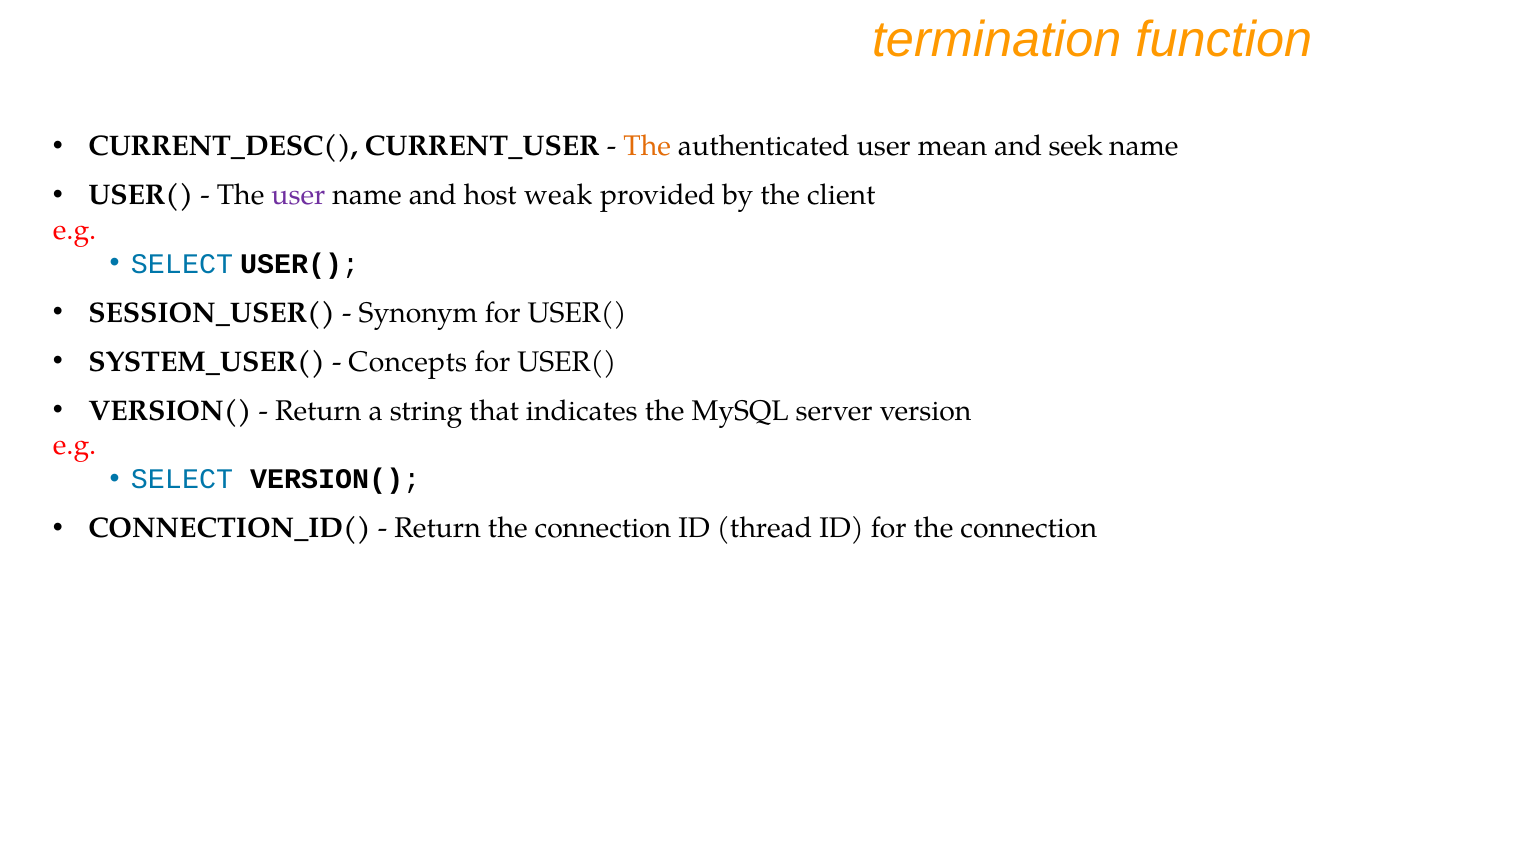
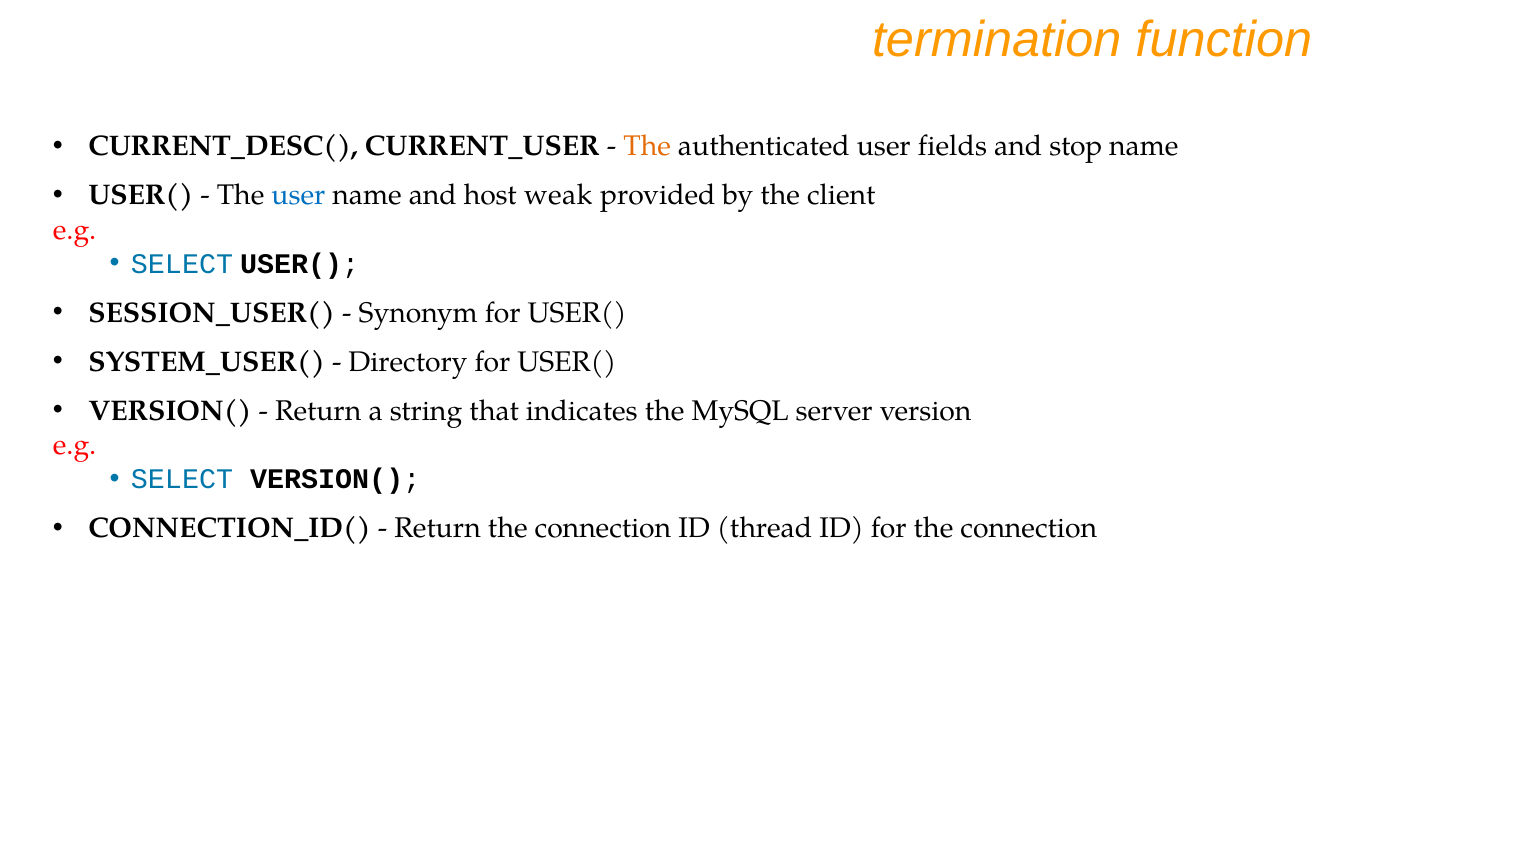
mean: mean -> fields
seek: seek -> stop
user at (298, 196) colour: purple -> blue
Concepts: Concepts -> Directory
